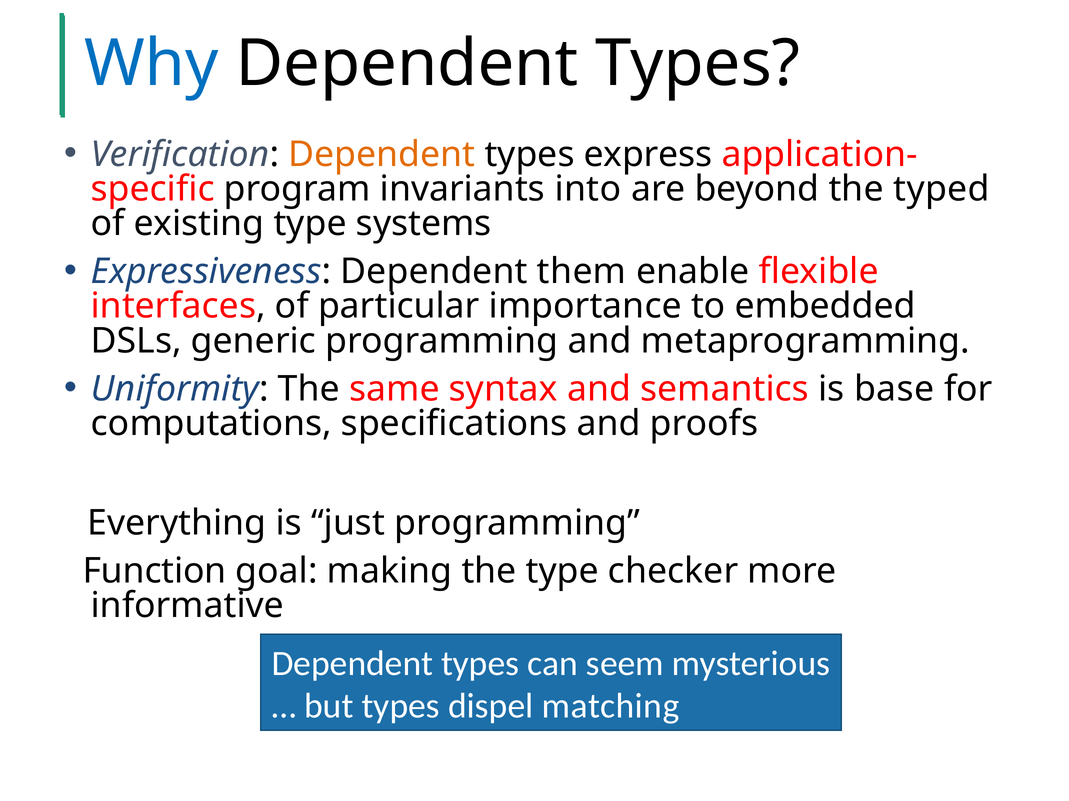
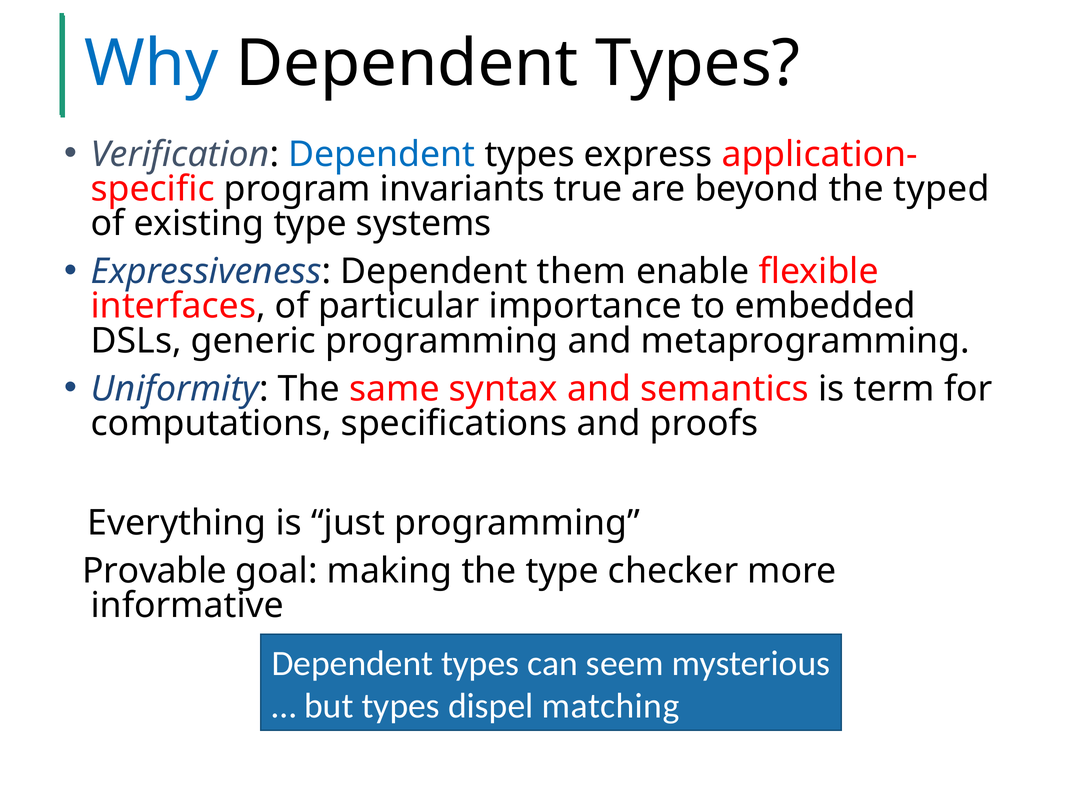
Dependent at (382, 155) colour: orange -> blue
into: into -> true
base: base -> term
Function: Function -> Provable
